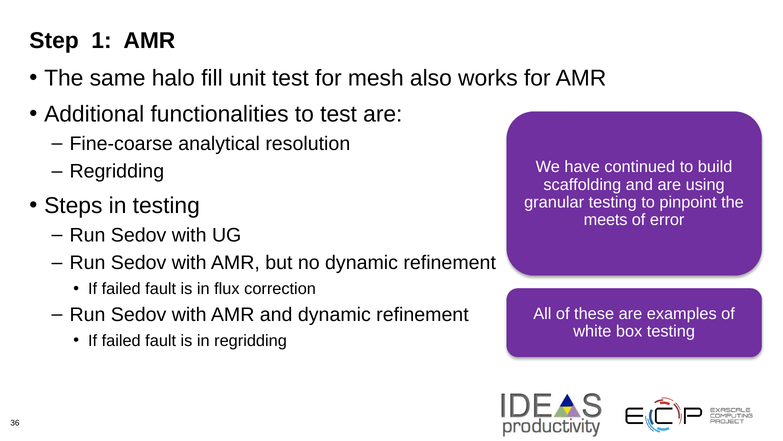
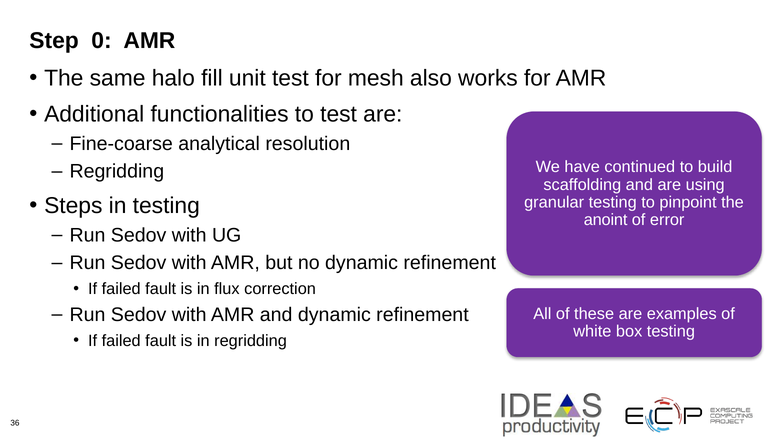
1: 1 -> 0
meets: meets -> anoint
